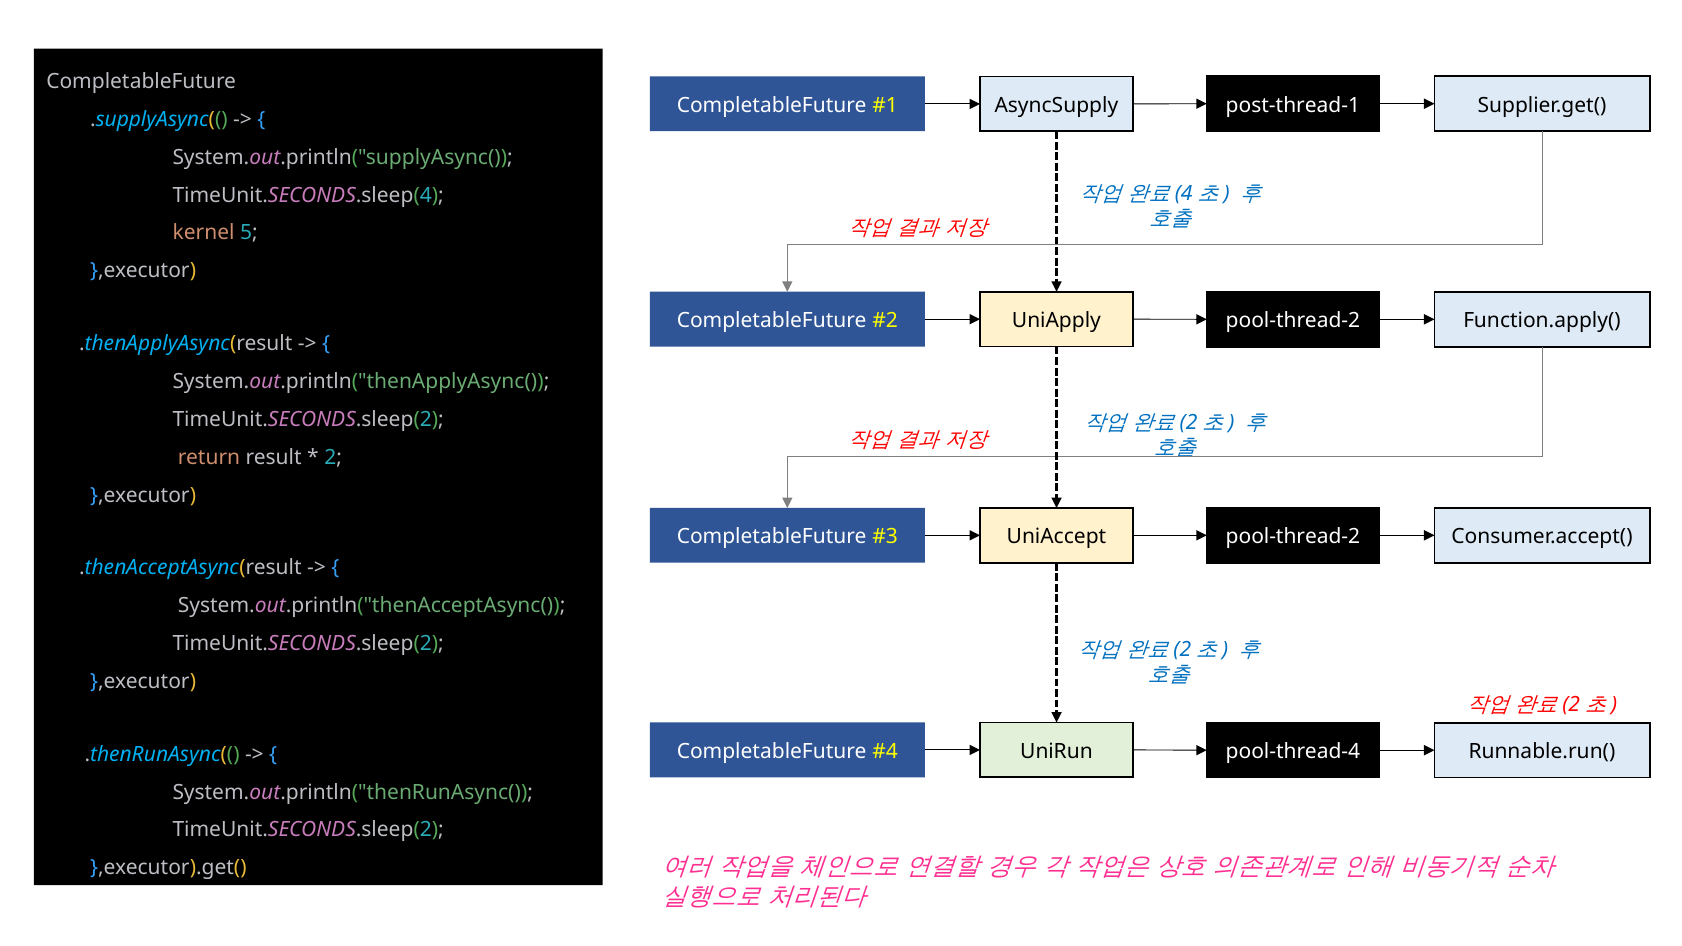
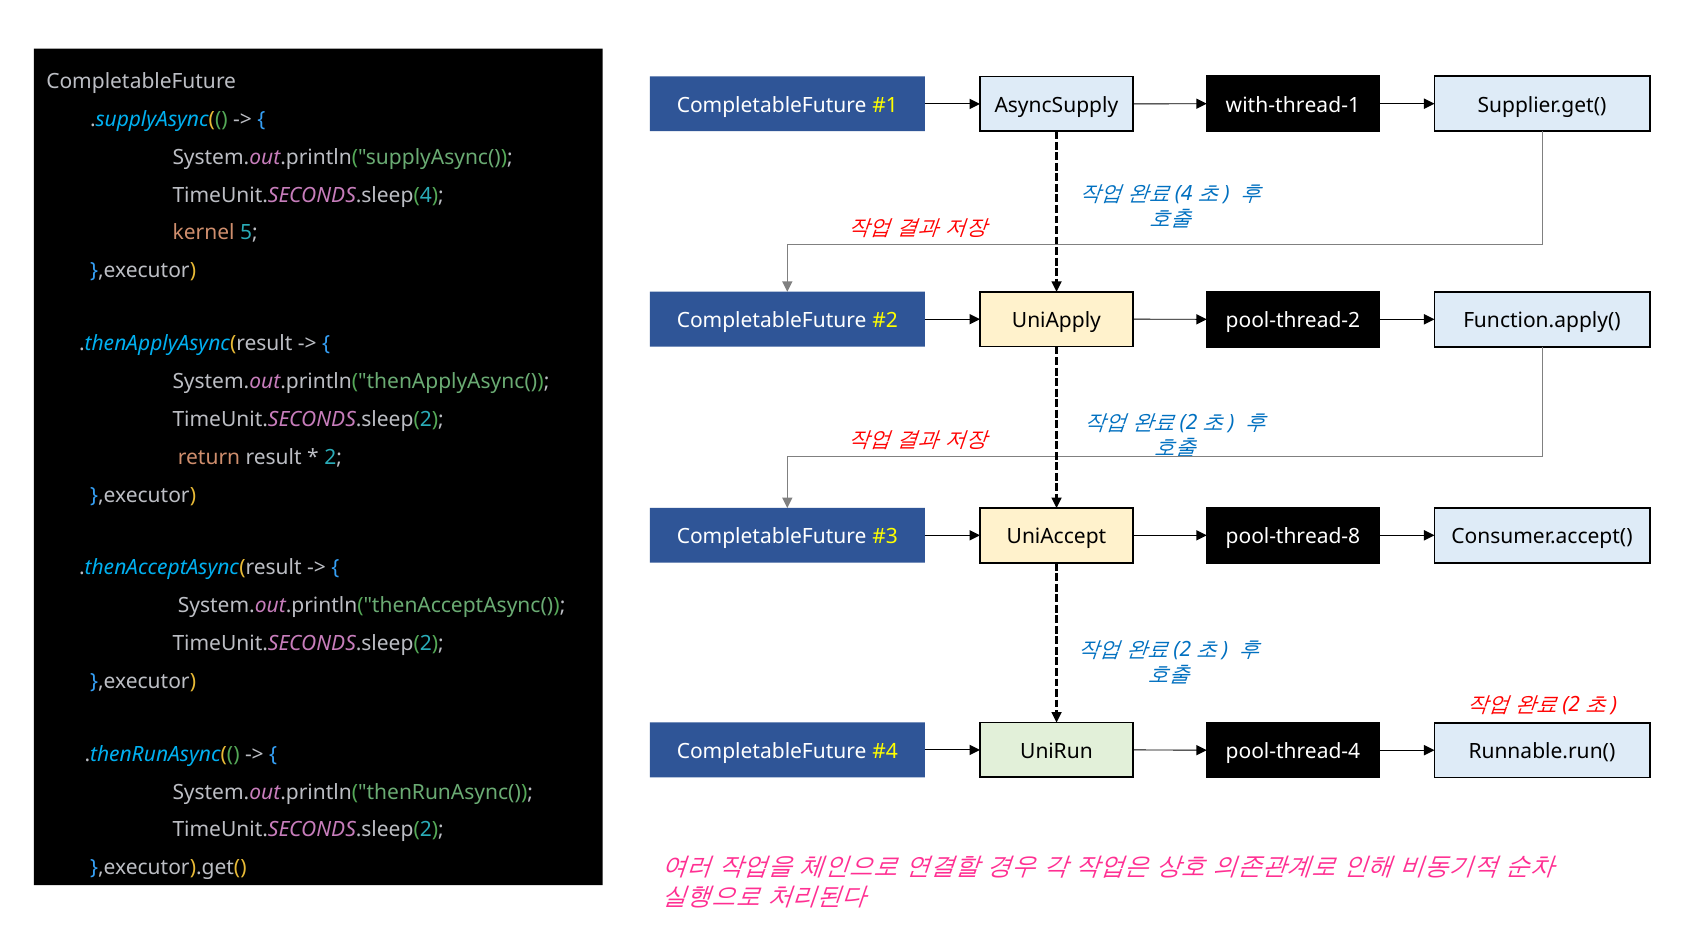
post-thread-1: post-thread-1 -> with-thread-1
pool-thread-2 at (1293, 537): pool-thread-2 -> pool-thread-8
